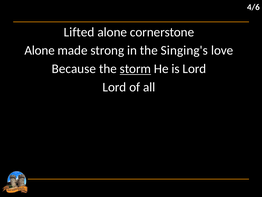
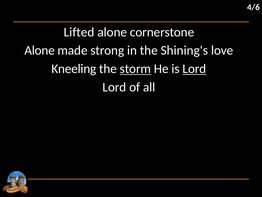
Singing's: Singing's -> Shining's
Because: Because -> Kneeling
Lord at (194, 69) underline: none -> present
